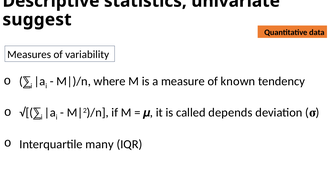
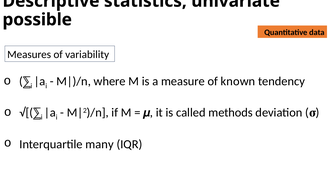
suggest: suggest -> possible
depends: depends -> methods
